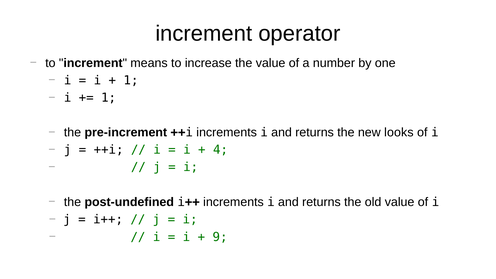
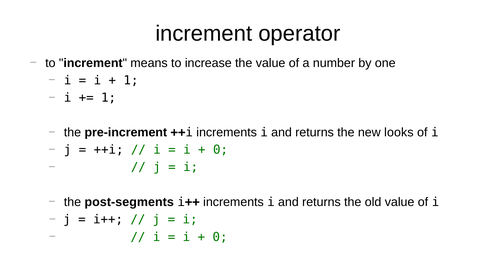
4 at (220, 150): 4 -> 0
post-undefined: post-undefined -> post-segments
9 at (220, 237): 9 -> 0
